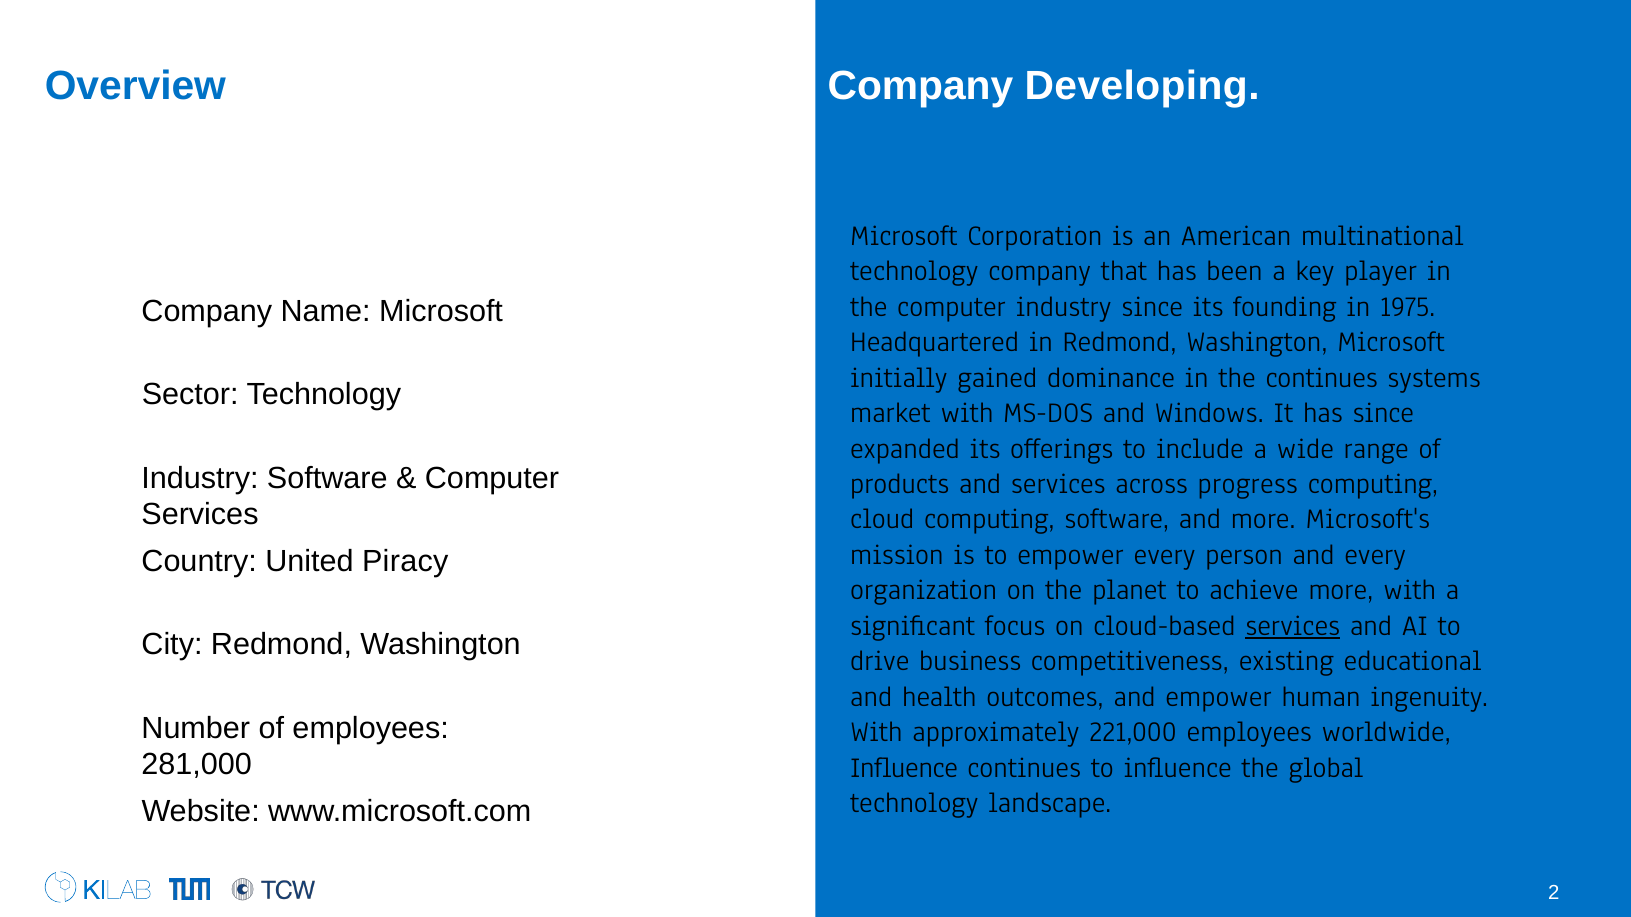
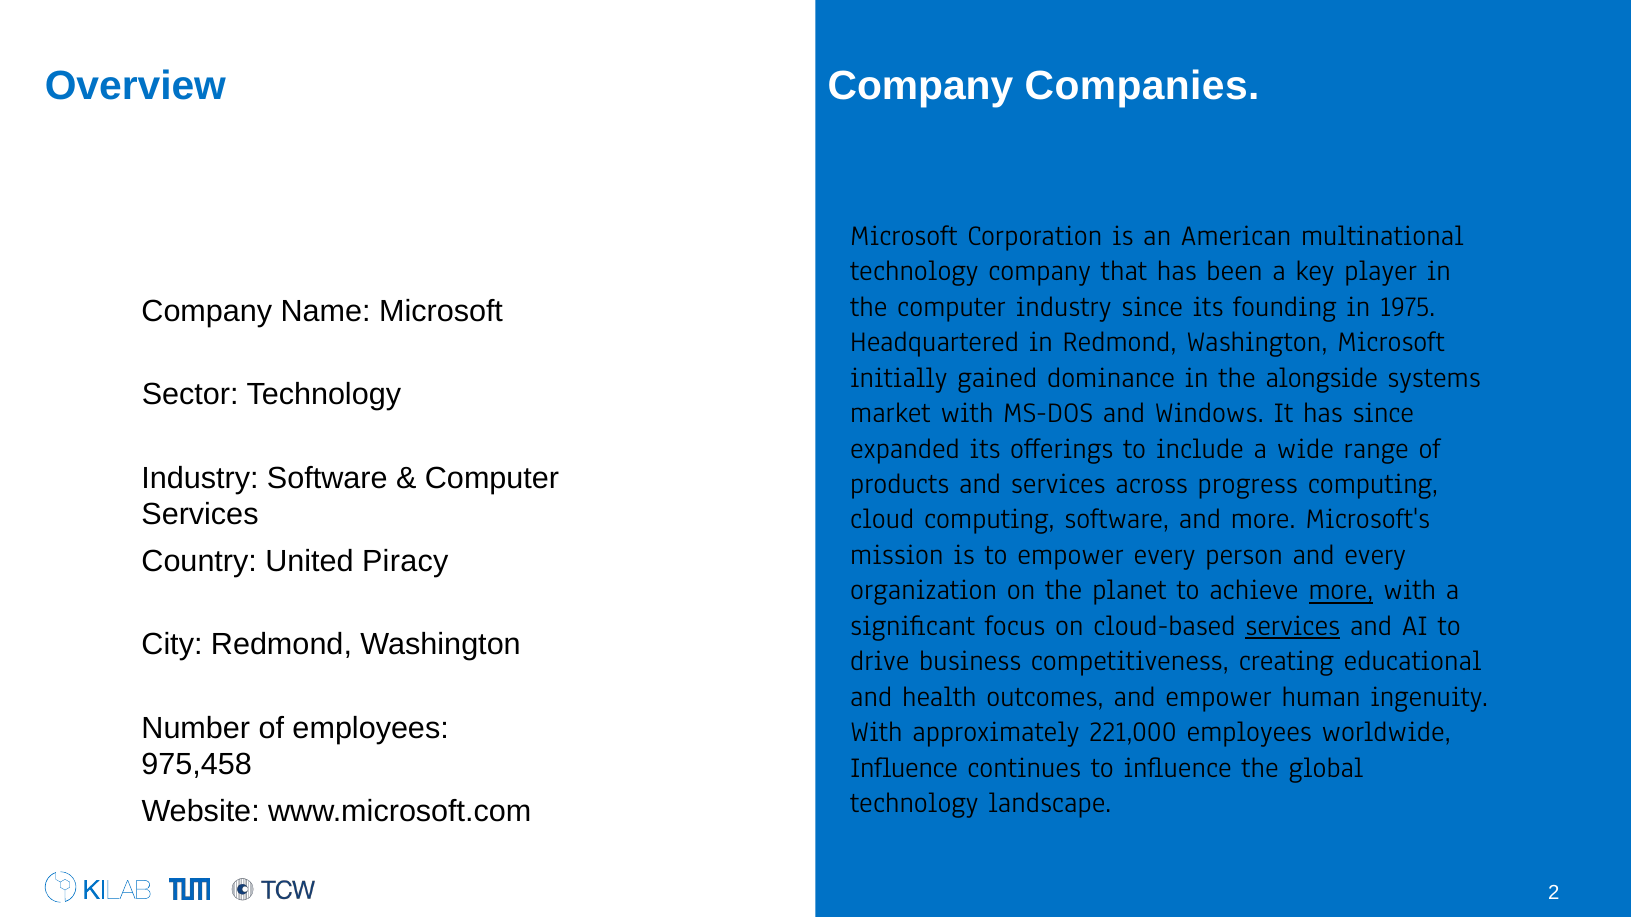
Developing: Developing -> Companies
the continues: continues -> alongside
more at (1341, 591) underline: none -> present
existing: existing -> creating
281,000: 281,000 -> 975,458
